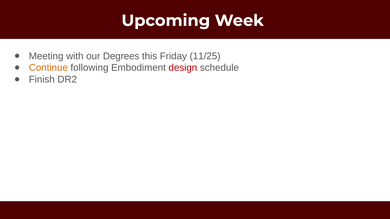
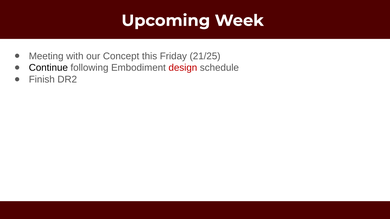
Degrees: Degrees -> Concept
11/25: 11/25 -> 21/25
Continue colour: orange -> black
